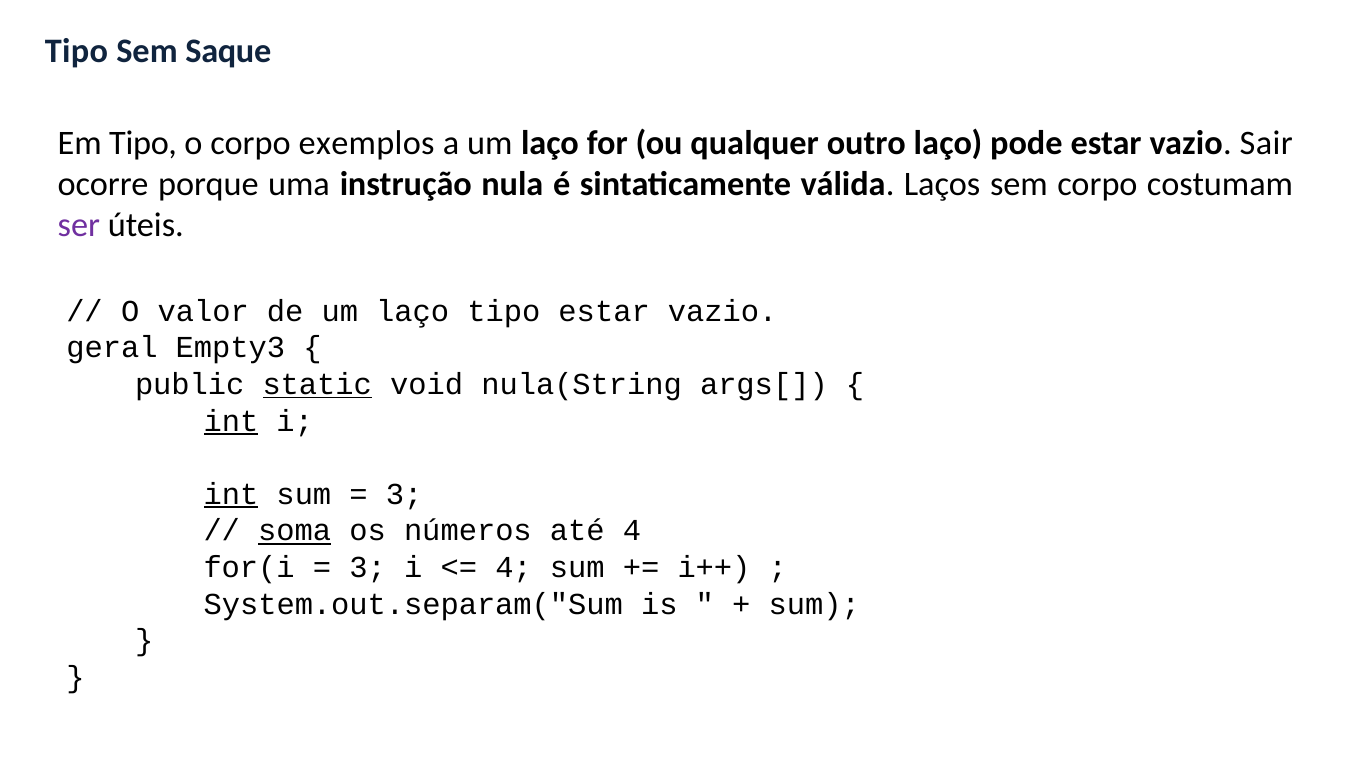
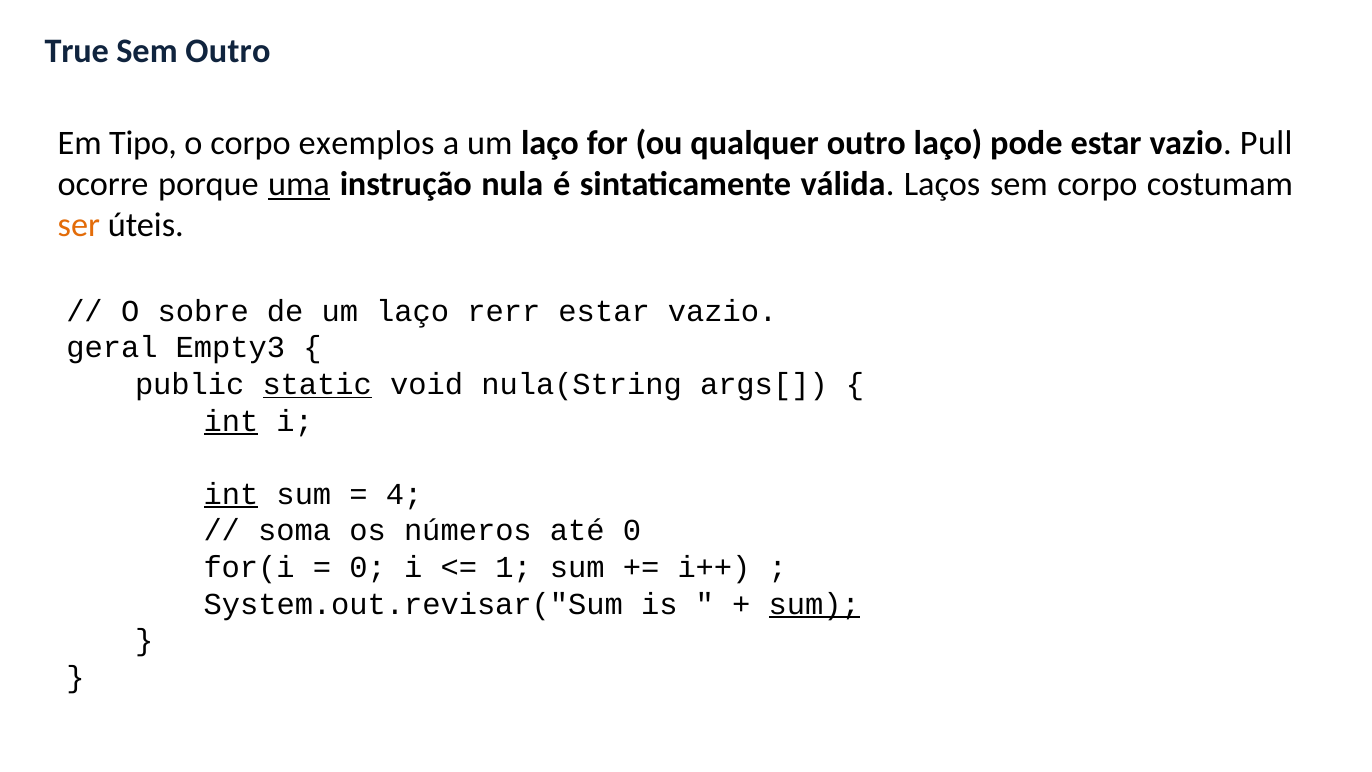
Tipo at (76, 51): Tipo -> True
Sem Saque: Saque -> Outro
Sair: Sair -> Pull
uma underline: none -> present
ser colour: purple -> orange
valor: valor -> sobre
laço tipo: tipo -> rerr
3 at (404, 494): 3 -> 4
soma underline: present -> none
até 4: 4 -> 0
3 at (368, 567): 3 -> 0
4 at (514, 567): 4 -> 1
System.out.separam("Sum: System.out.separam("Sum -> System.out.revisar("Sum
sum at (814, 604) underline: none -> present
